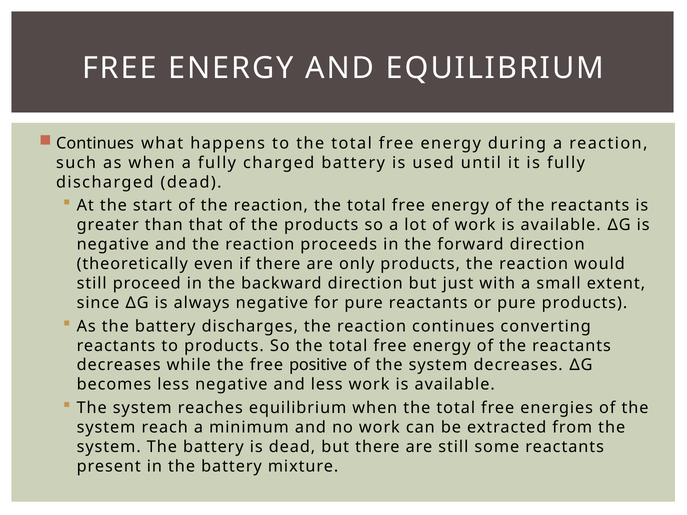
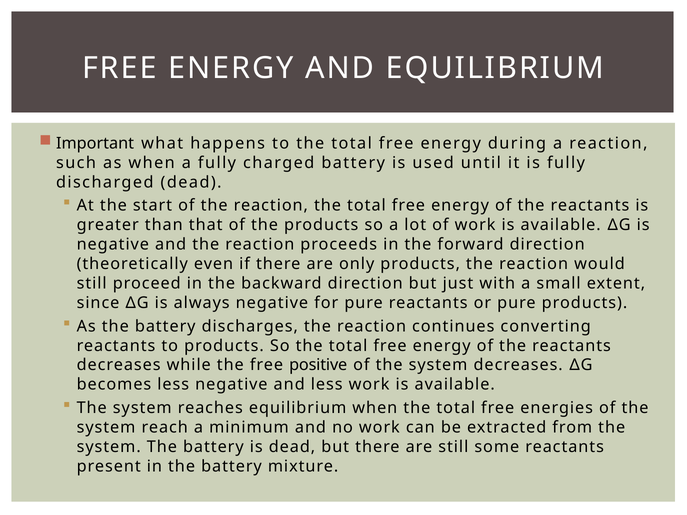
Continues at (95, 143): Continues -> Important
